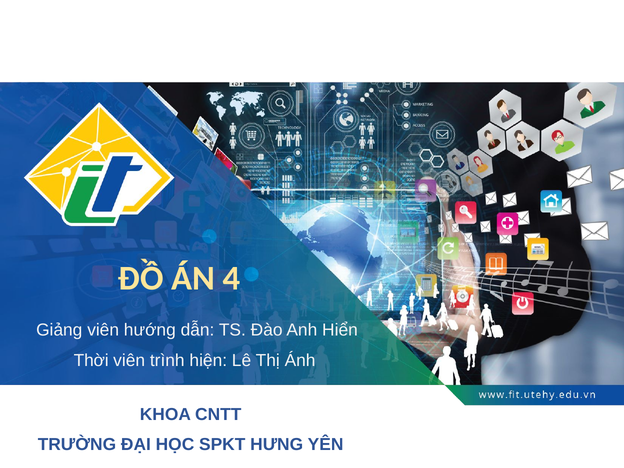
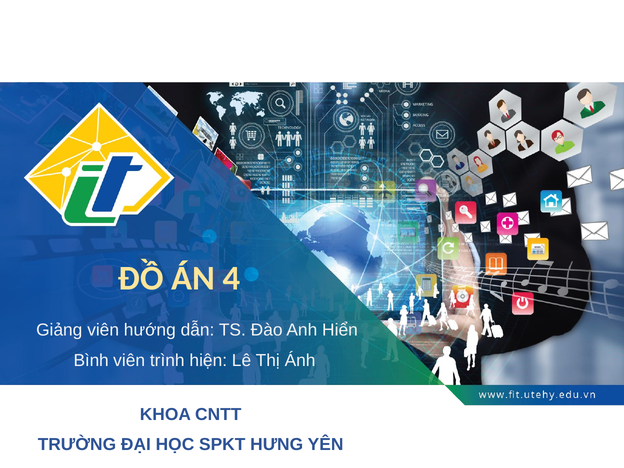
Thời: Thời -> Bình
